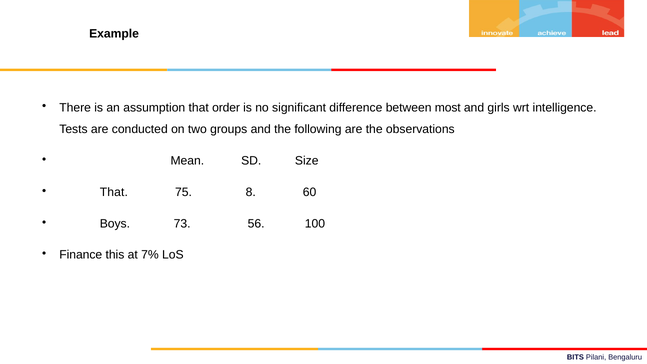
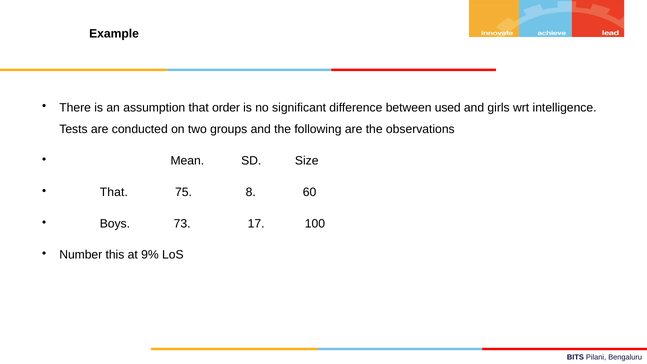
most: most -> used
56: 56 -> 17
Finance: Finance -> Number
7%: 7% -> 9%
